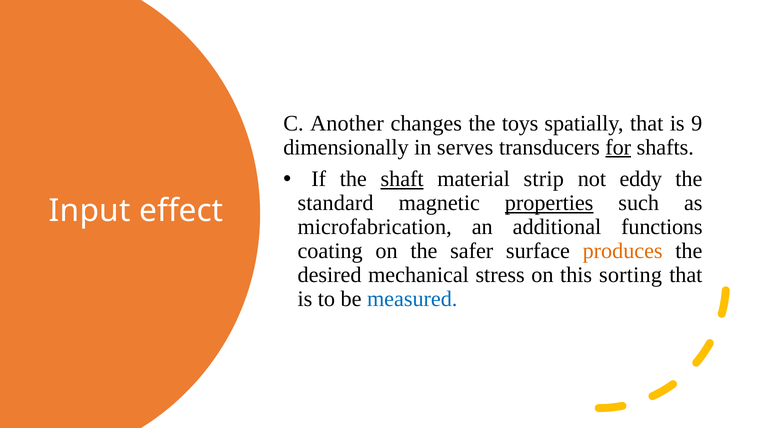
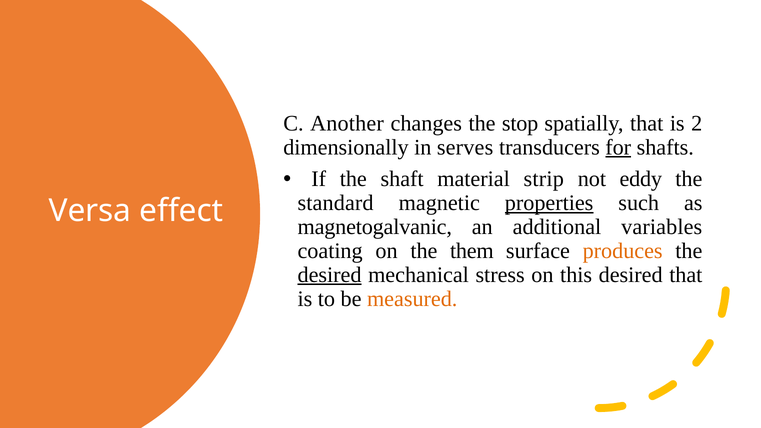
toys: toys -> stop
9: 9 -> 2
shaft underline: present -> none
Input: Input -> Versa
microfabrication: microfabrication -> magnetogalvanic
functions: functions -> variables
safer: safer -> them
desired at (330, 275) underline: none -> present
this sorting: sorting -> desired
measured colour: blue -> orange
